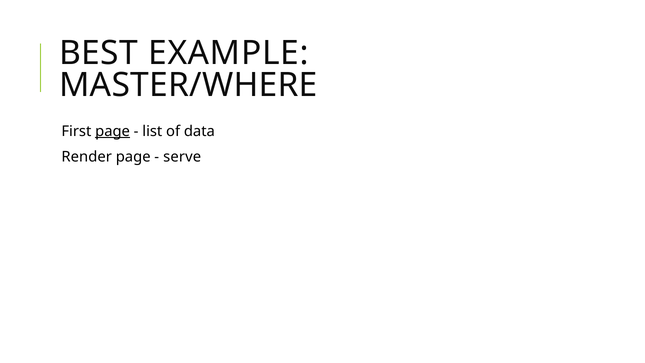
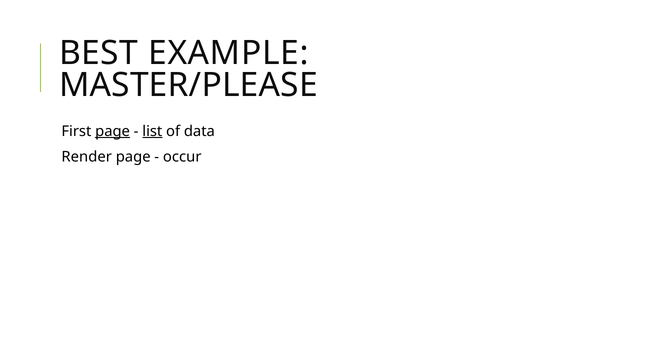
MASTER/WHERE: MASTER/WHERE -> MASTER/PLEASE
list underline: none -> present
serve: serve -> occur
